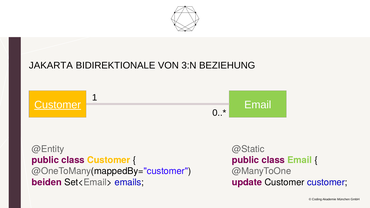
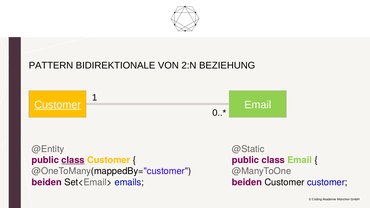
JAKARTA: JAKARTA -> PATTERN
3:N: 3:N -> 2:N
class at (73, 160) underline: none -> present
update at (247, 182): update -> beiden
